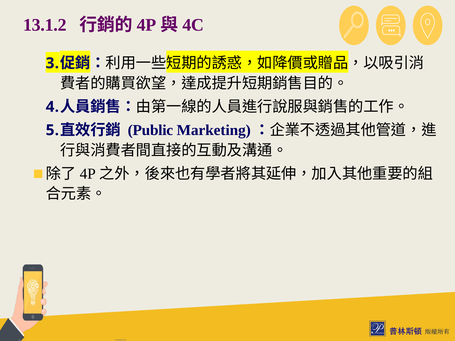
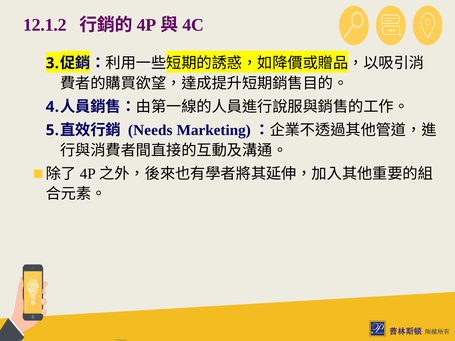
13.1.2: 13.1.2 -> 12.1.2
Public: Public -> Needs
